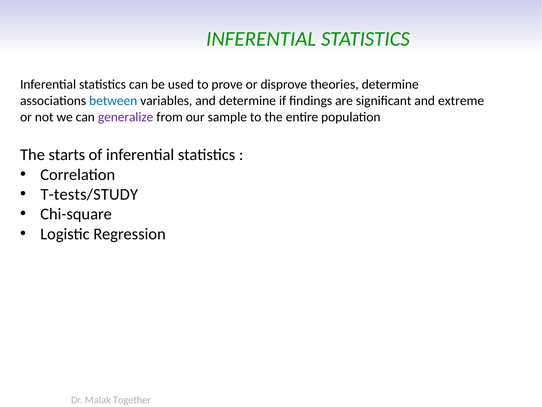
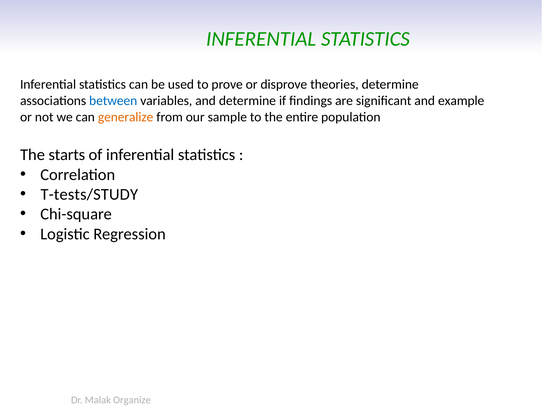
extreme: extreme -> example
generalize colour: purple -> orange
Together: Together -> Organize
